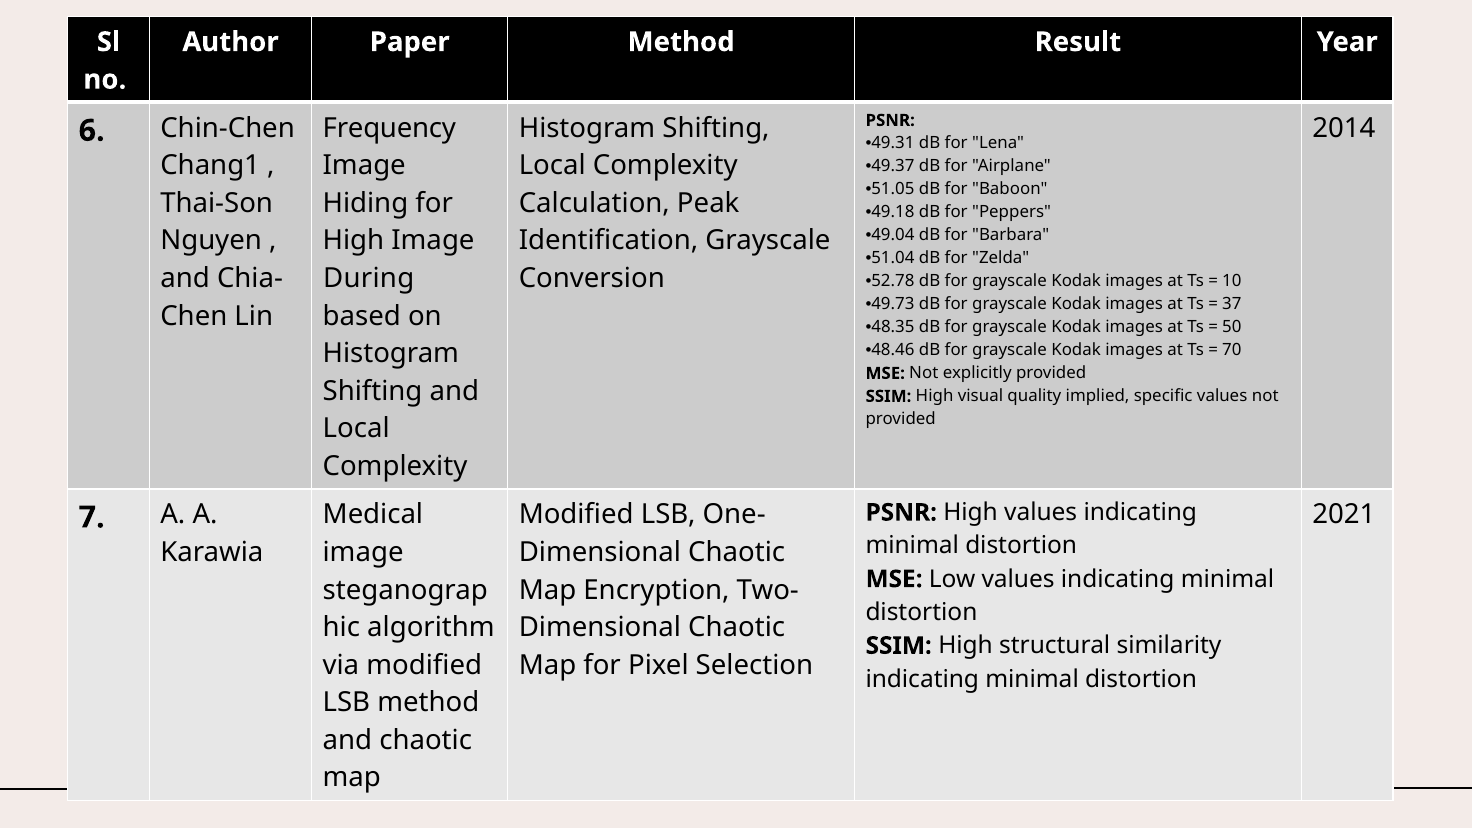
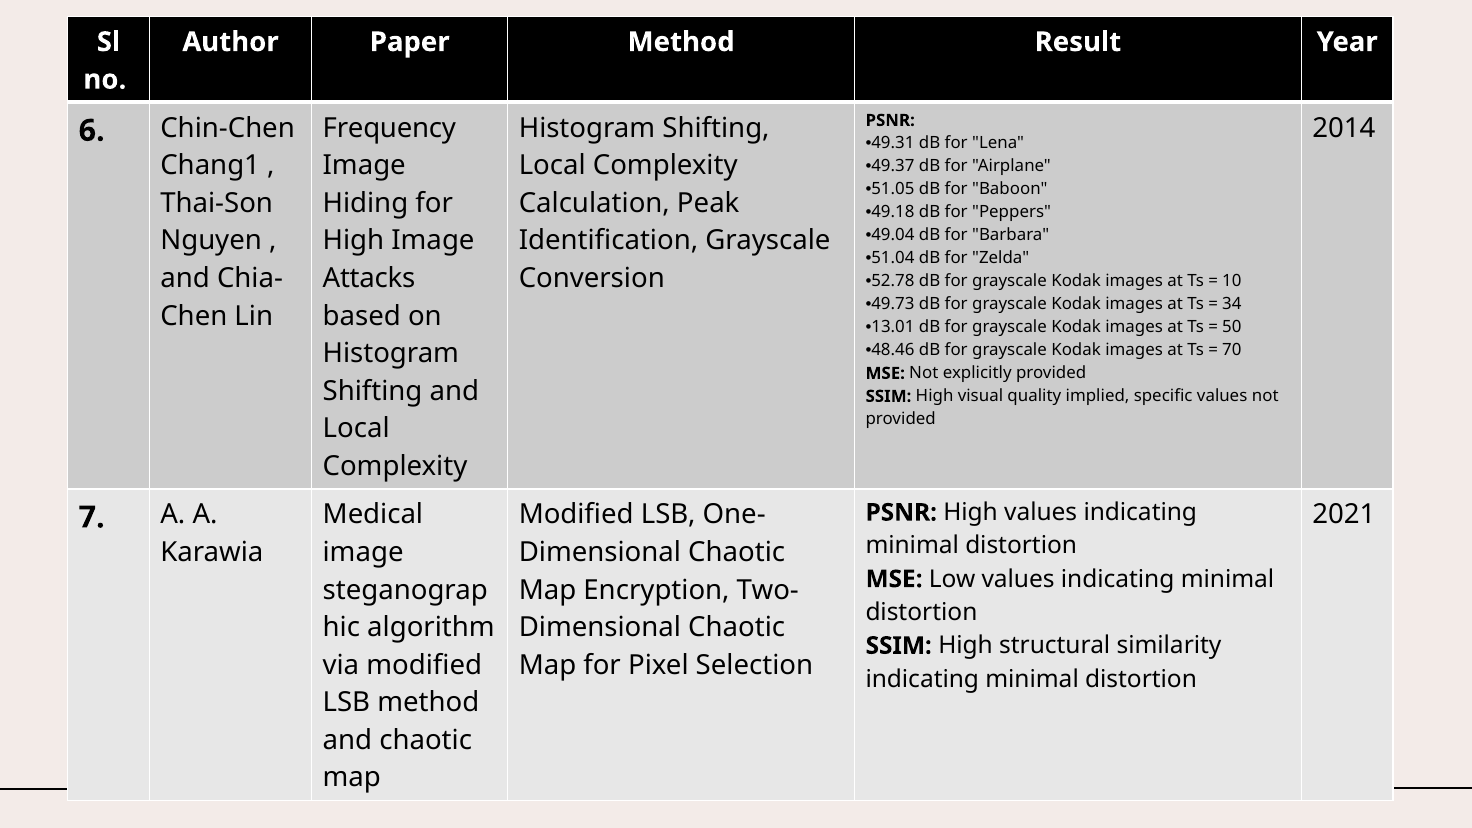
During: During -> Attacks
37: 37 -> 34
48.35: 48.35 -> 13.01
